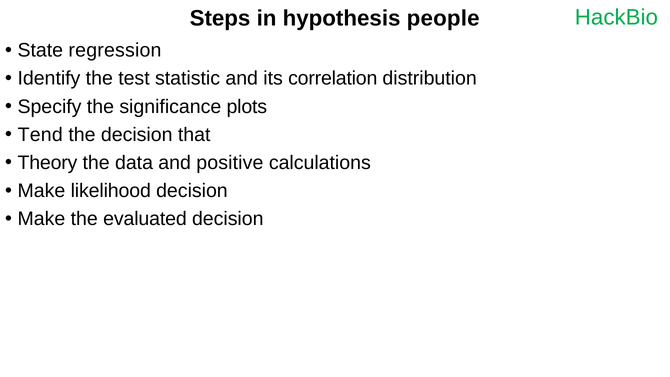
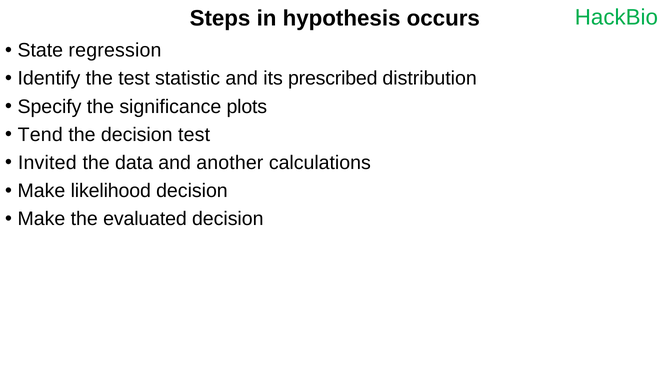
people: people -> occurs
correlation: correlation -> prescribed
decision that: that -> test
Theory: Theory -> Invited
positive: positive -> another
